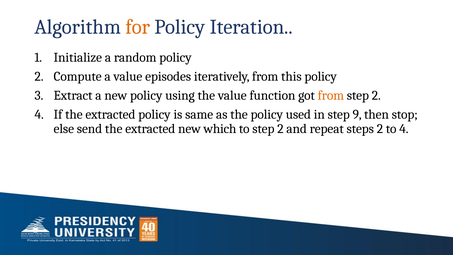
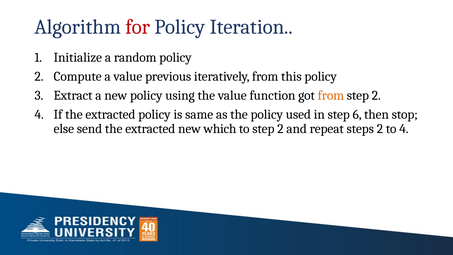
for colour: orange -> red
episodes: episodes -> previous
9: 9 -> 6
